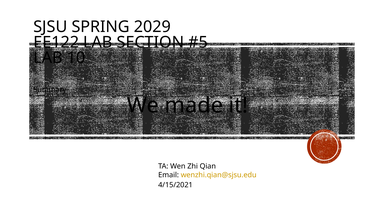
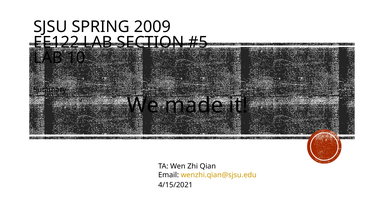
2029: 2029 -> 2009
